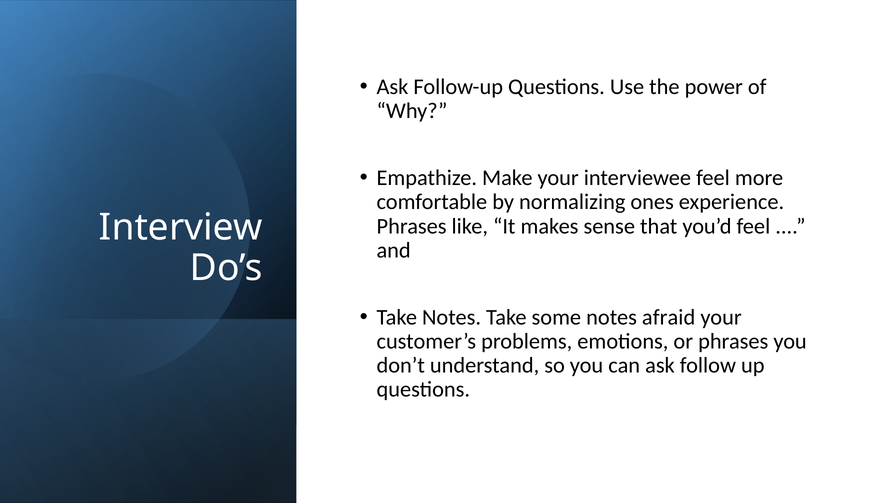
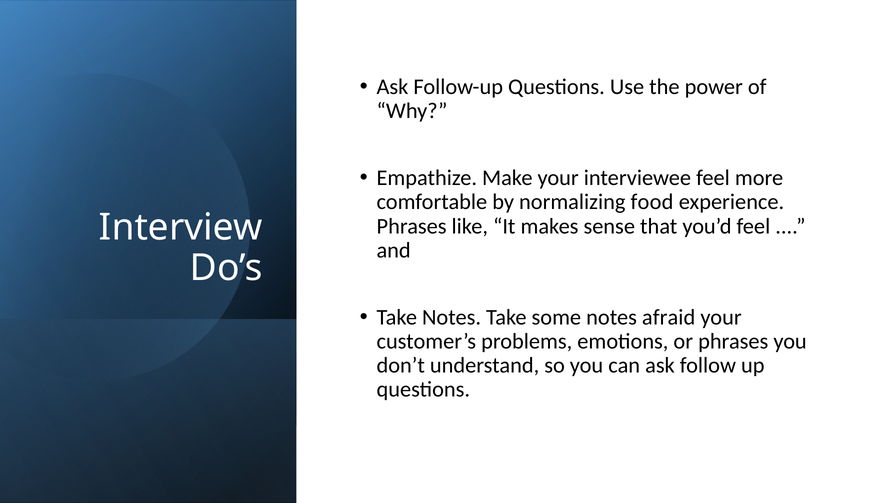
ones: ones -> food
